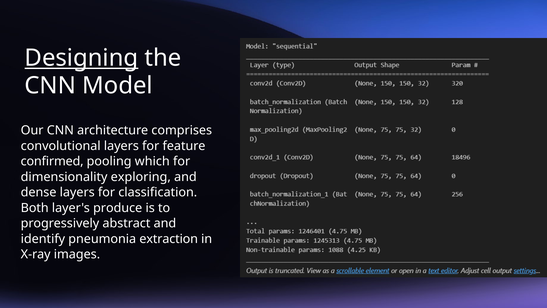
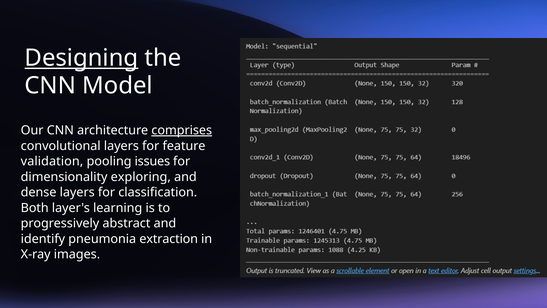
comprises underline: none -> present
confirmed: confirmed -> validation
which: which -> issues
produce: produce -> learning
